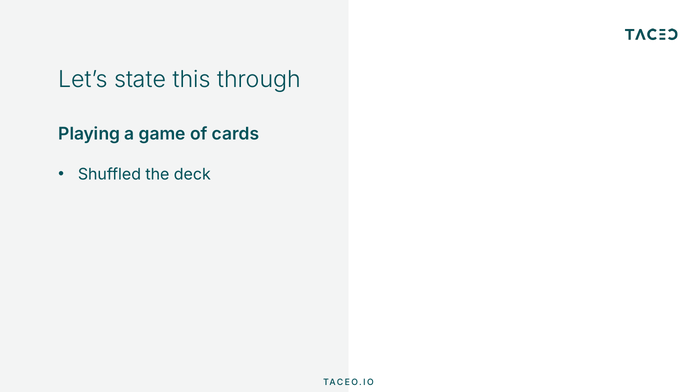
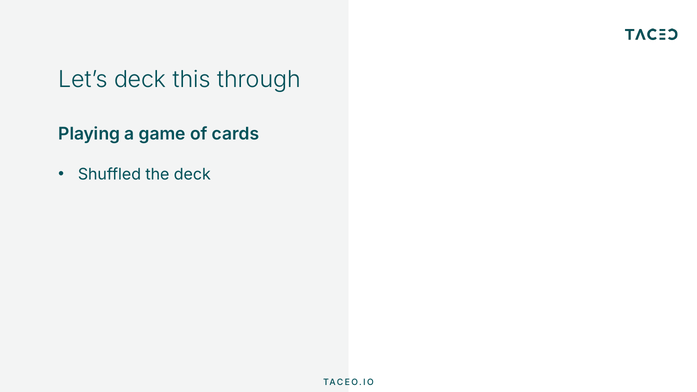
Let’s state: state -> deck
